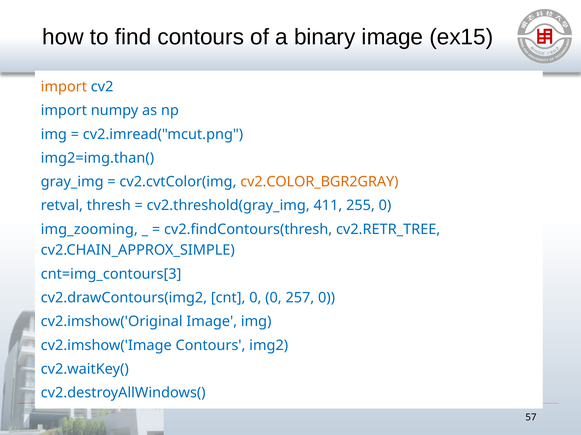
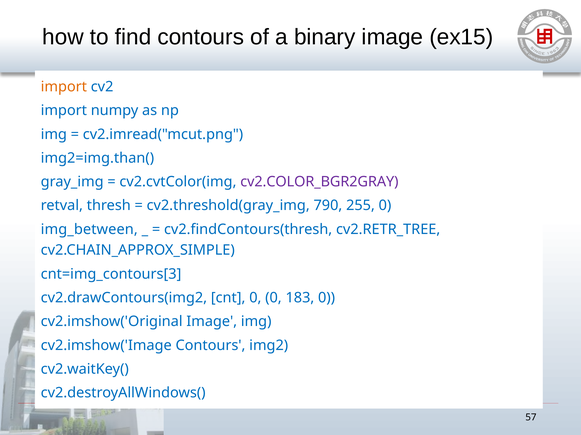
cv2.COLOR_BGR2GRAY colour: orange -> purple
411: 411 -> 790
img_zooming: img_zooming -> img_between
257: 257 -> 183
